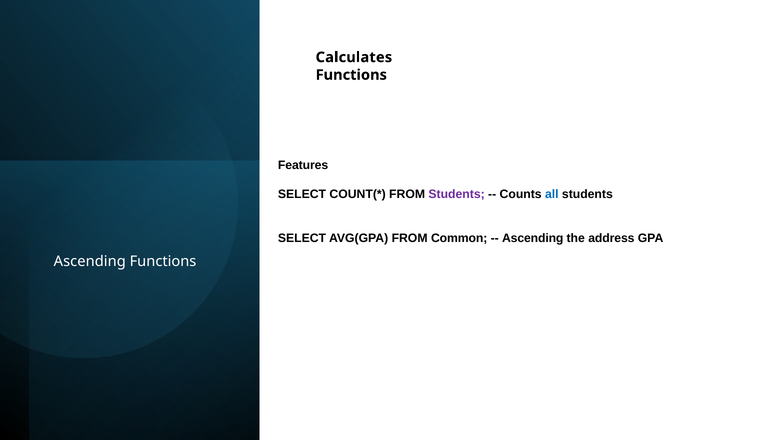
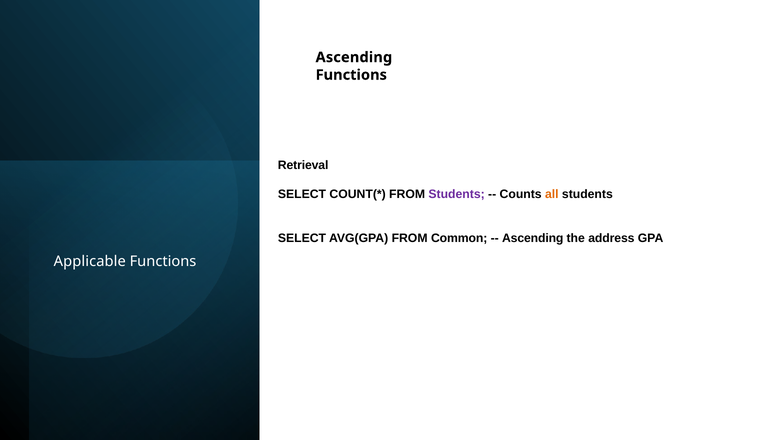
Calculates at (354, 57): Calculates -> Ascending
Features: Features -> Retrieval
all colour: blue -> orange
Ascending at (90, 261): Ascending -> Applicable
